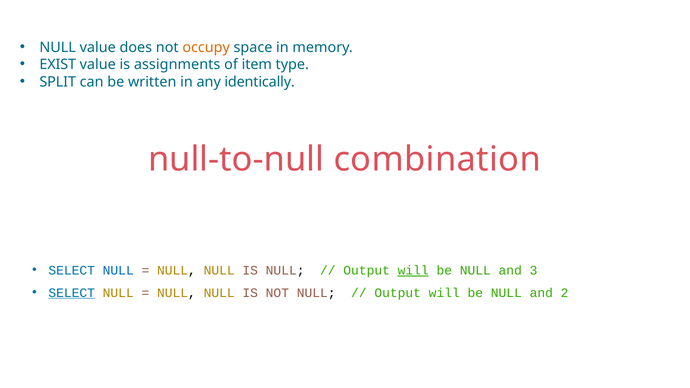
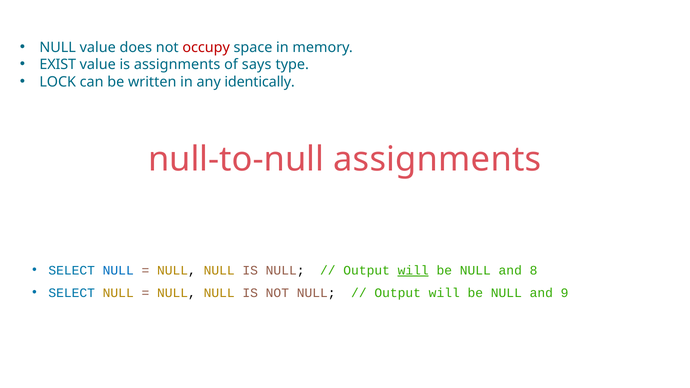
occupy colour: orange -> red
item: item -> says
SPLIT: SPLIT -> LOCK
null-to-null combination: combination -> assignments
3: 3 -> 8
SELECT at (72, 293) underline: present -> none
2: 2 -> 9
